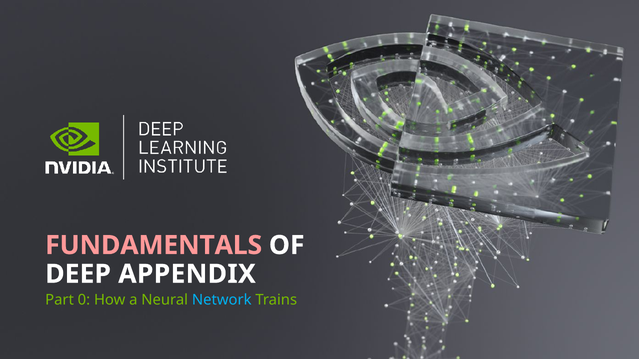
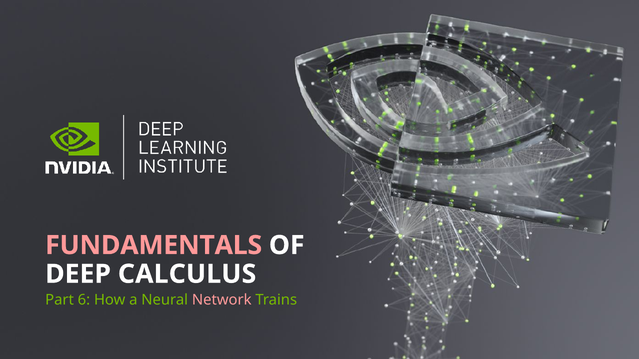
APPENDIX: APPENDIX -> CALCULUS
0: 0 -> 6
Network colour: light blue -> pink
